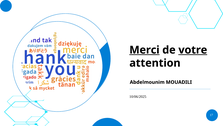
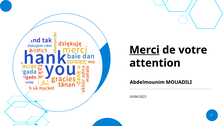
votre underline: present -> none
